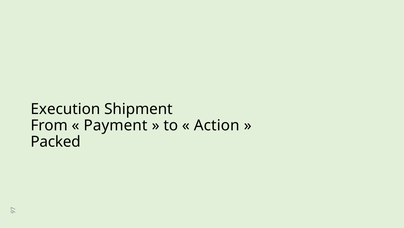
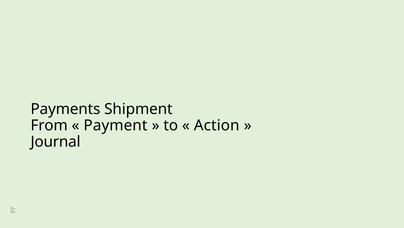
Execution: Execution -> Payments
Packed: Packed -> Journal
